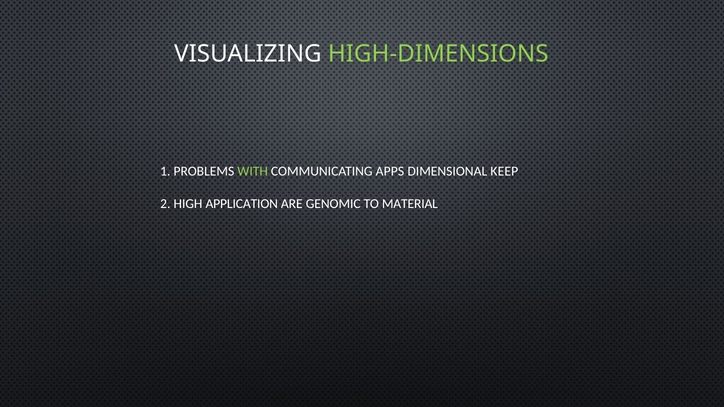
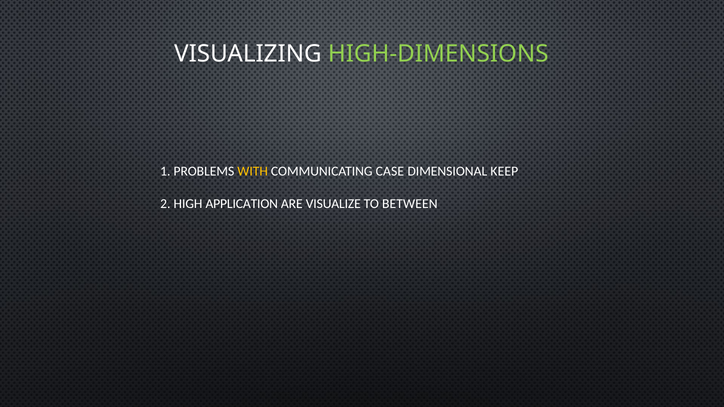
WITH colour: light green -> yellow
APPS: APPS -> CASE
GENOMIC: GENOMIC -> VISUALIZE
MATERIAL: MATERIAL -> BETWEEN
